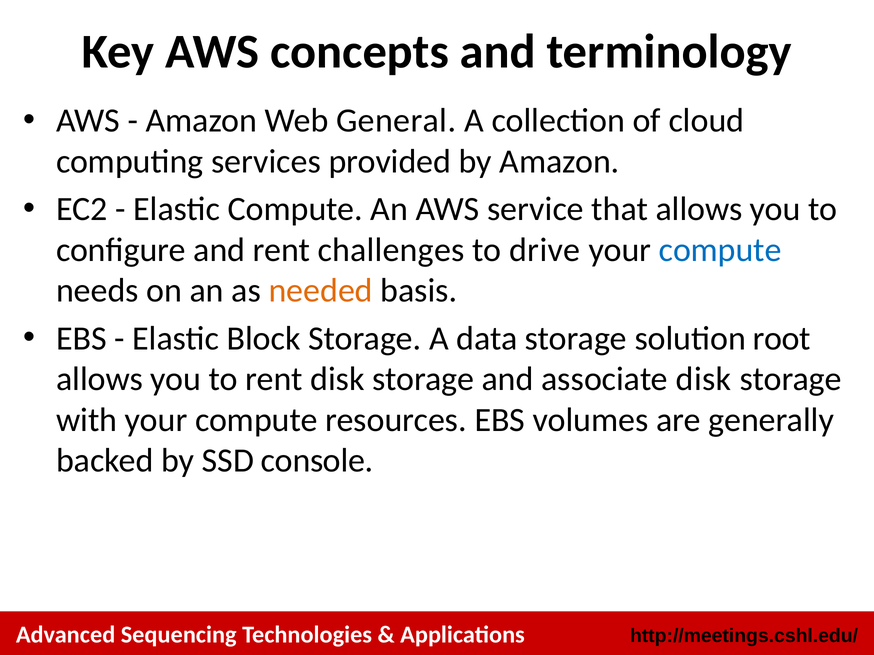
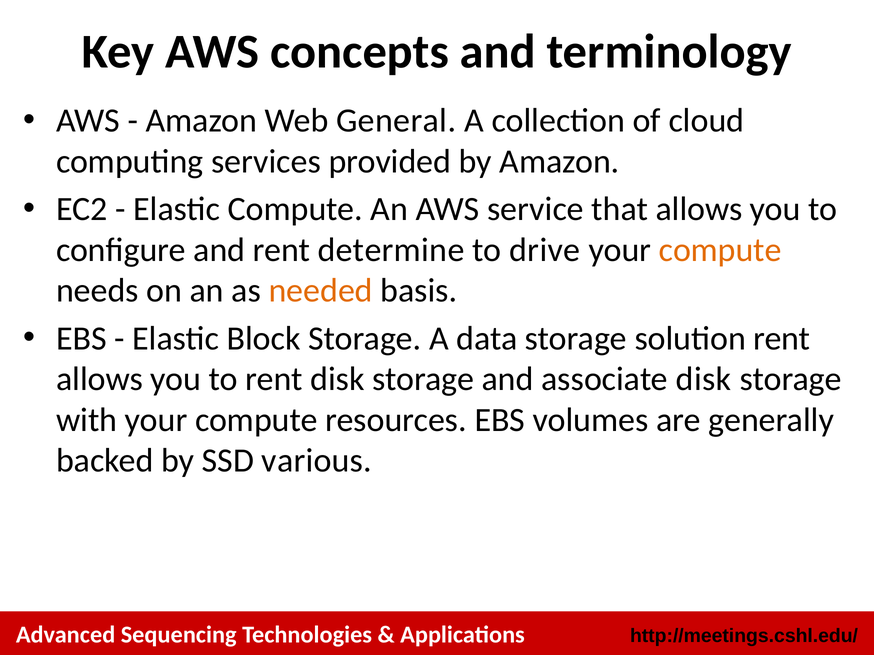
challenges: challenges -> determine
compute at (720, 250) colour: blue -> orange
solution root: root -> rent
console: console -> various
